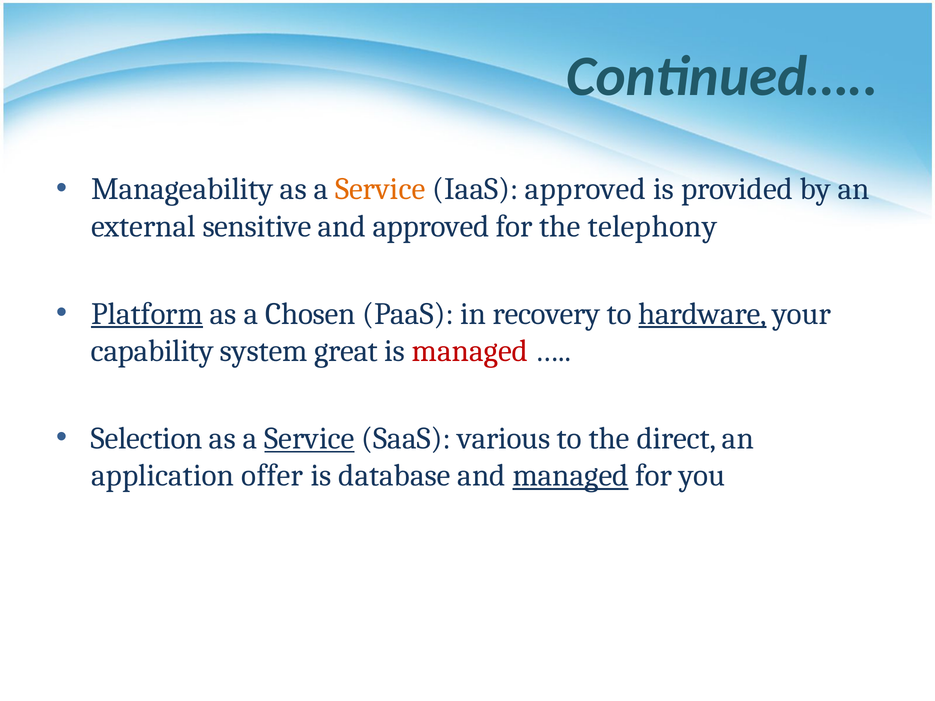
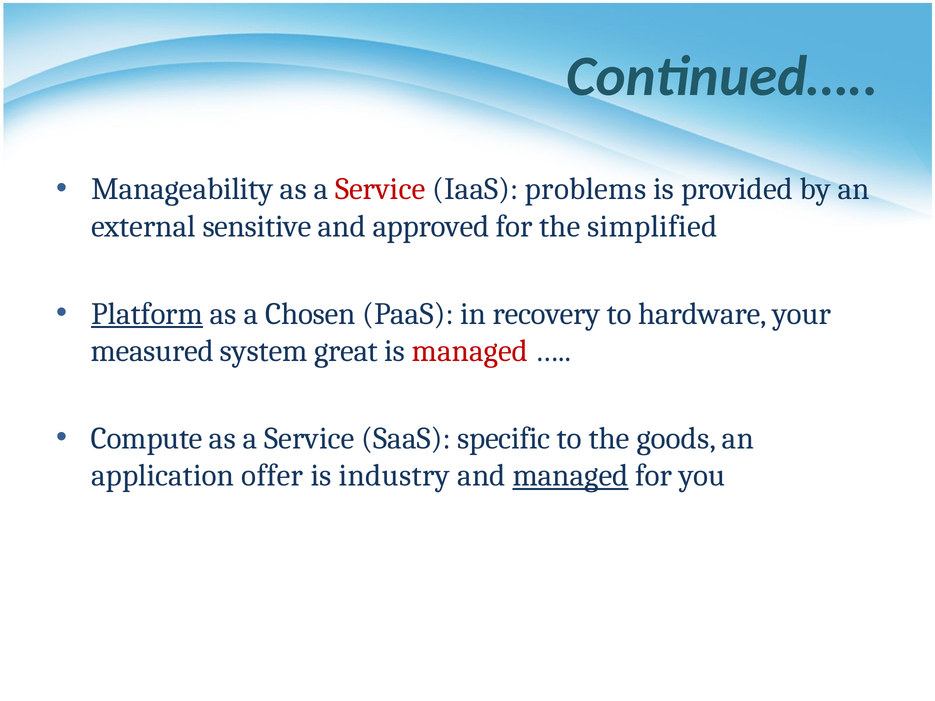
Service at (380, 189) colour: orange -> red
IaaS approved: approved -> problems
telephony: telephony -> simplified
hardware underline: present -> none
capability: capability -> measured
Selection: Selection -> Compute
Service at (309, 438) underline: present -> none
various: various -> specific
direct: direct -> goods
database: database -> industry
